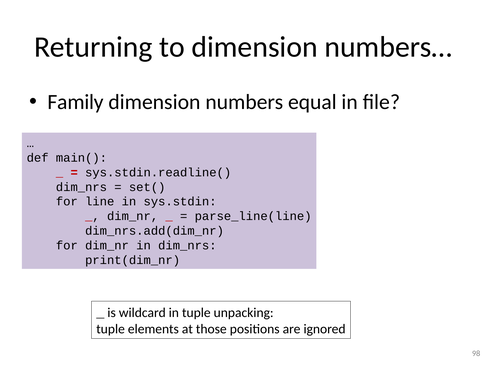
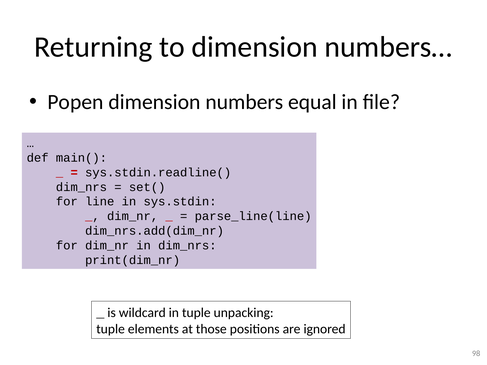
Family: Family -> Popen
